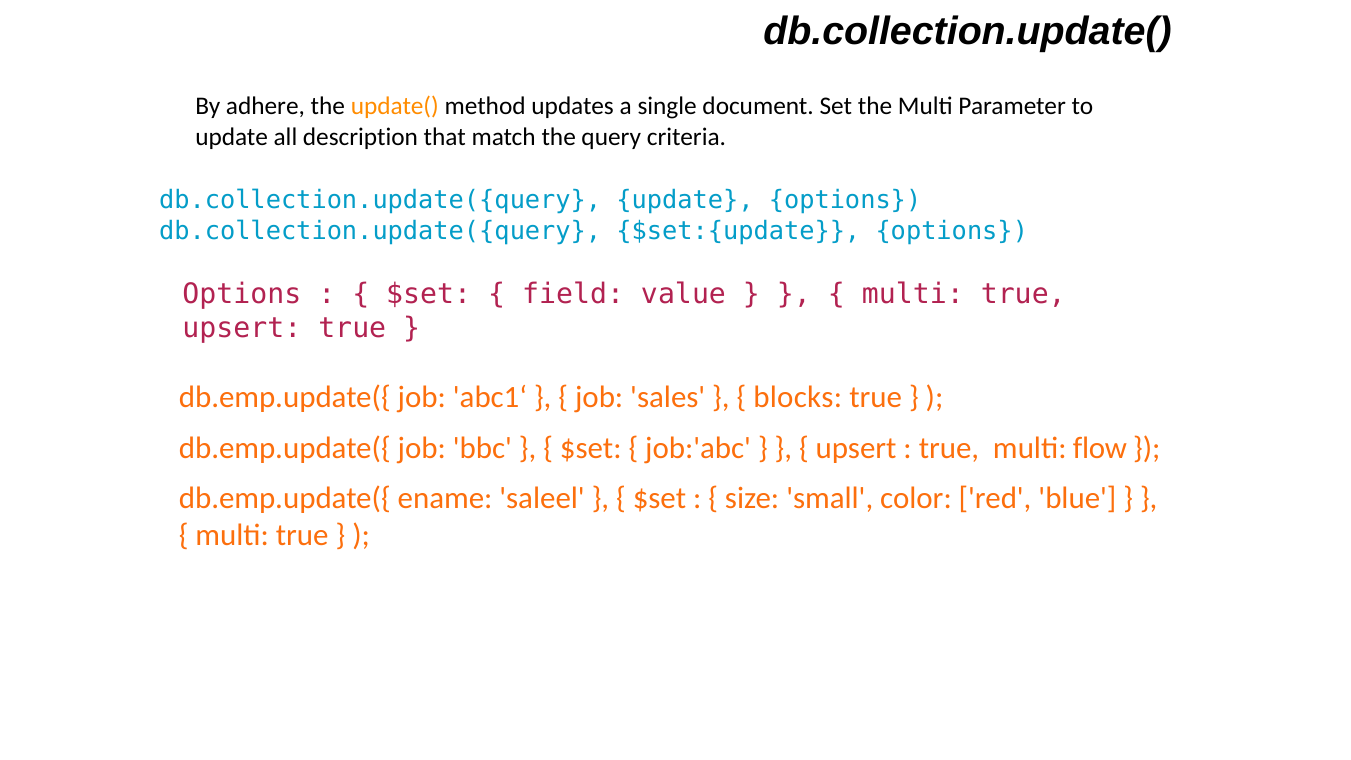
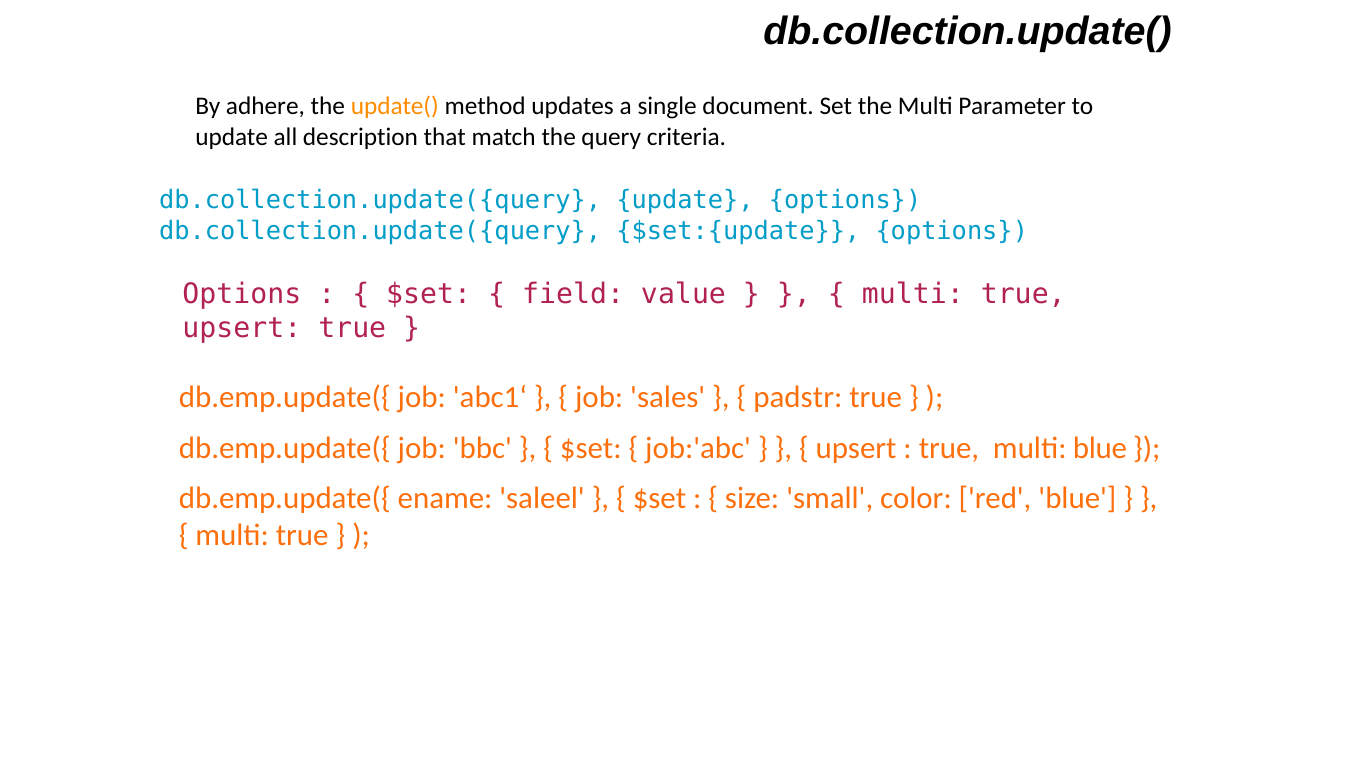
blocks: blocks -> padstr
multi flow: flow -> blue
